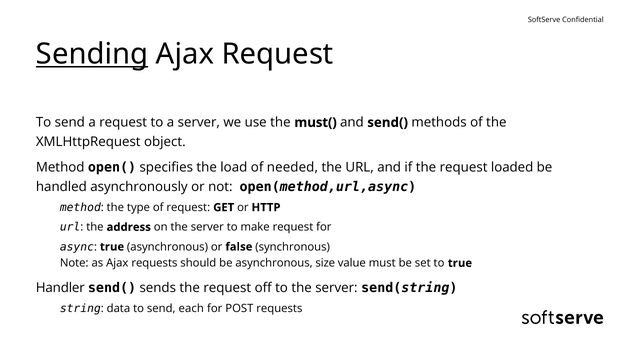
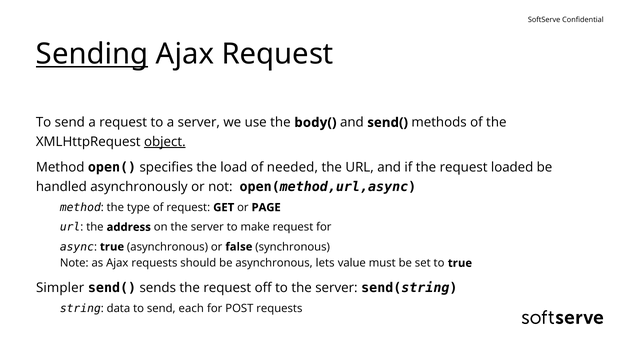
must(: must( -> body(
object underline: none -> present
HTTP: HTTP -> PAGE
size: size -> lets
Handler: Handler -> Simpler
